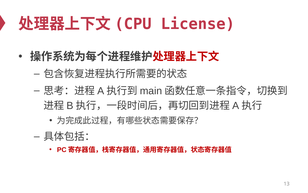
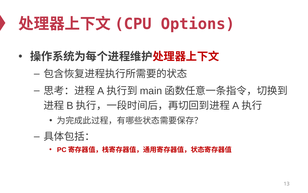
License: License -> Options
